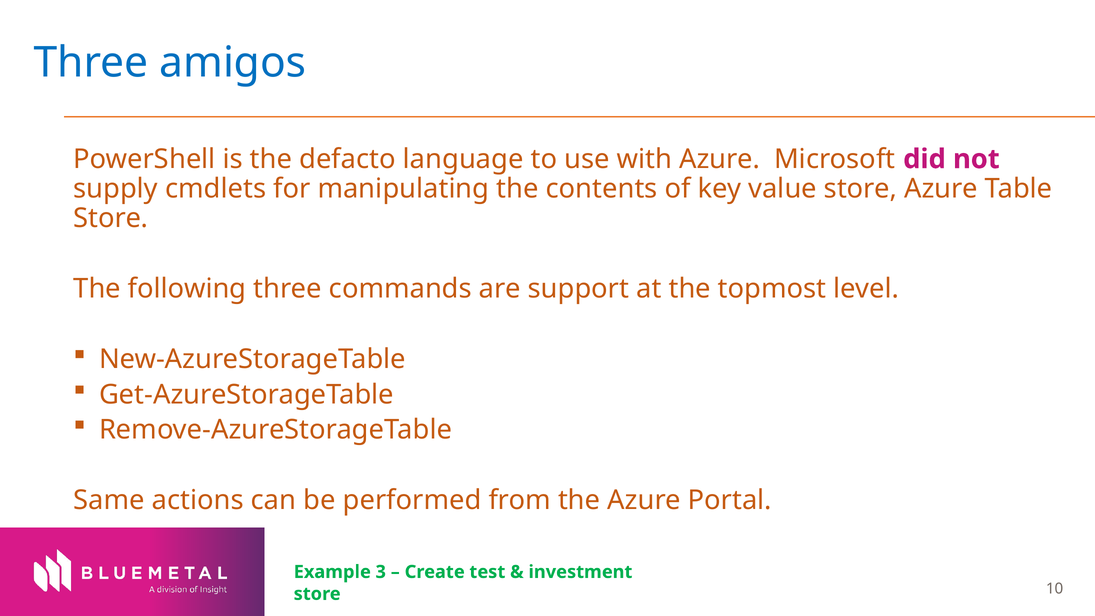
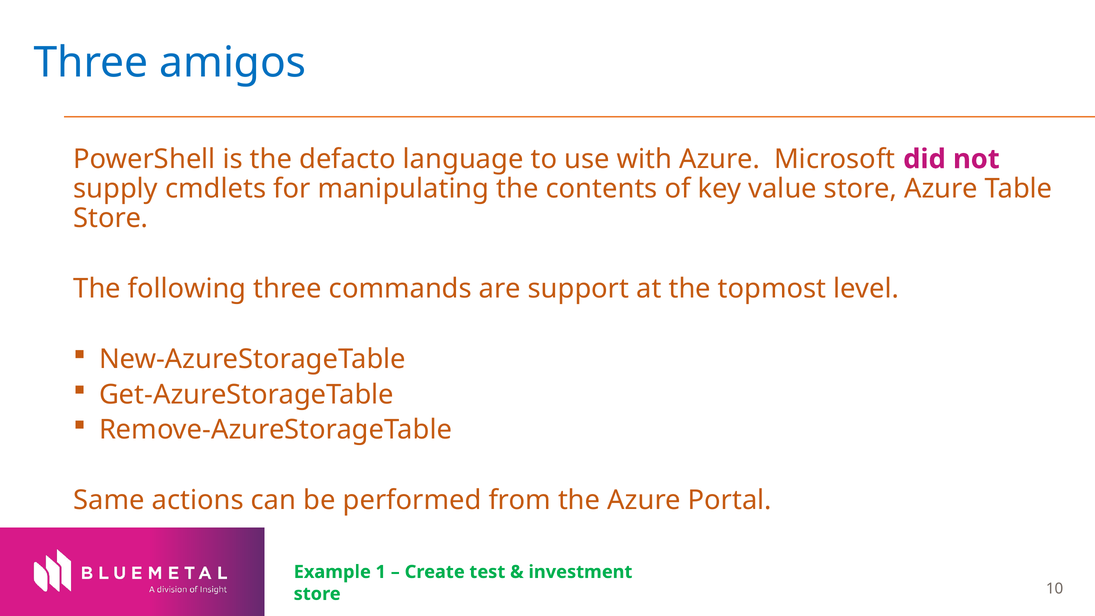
3: 3 -> 1
